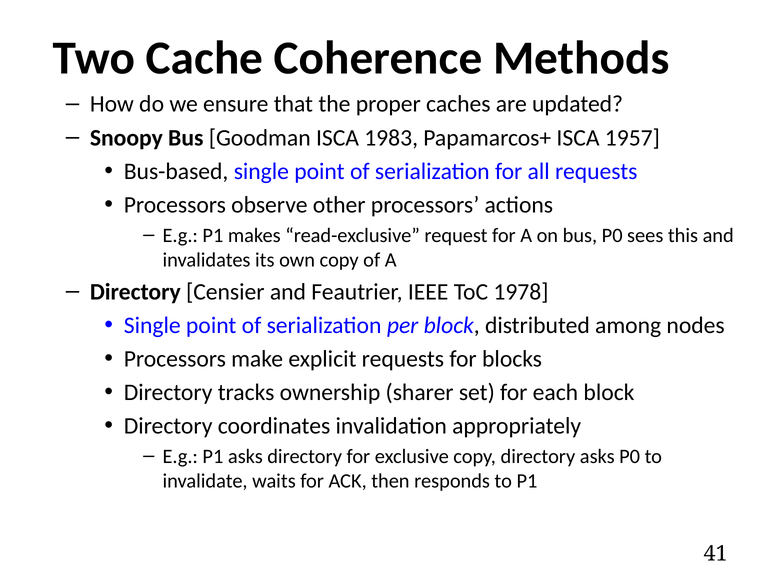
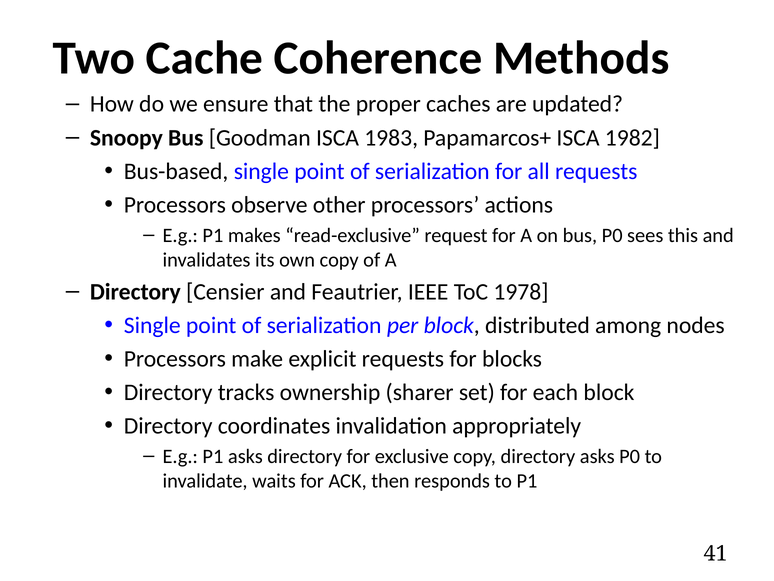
1957: 1957 -> 1982
